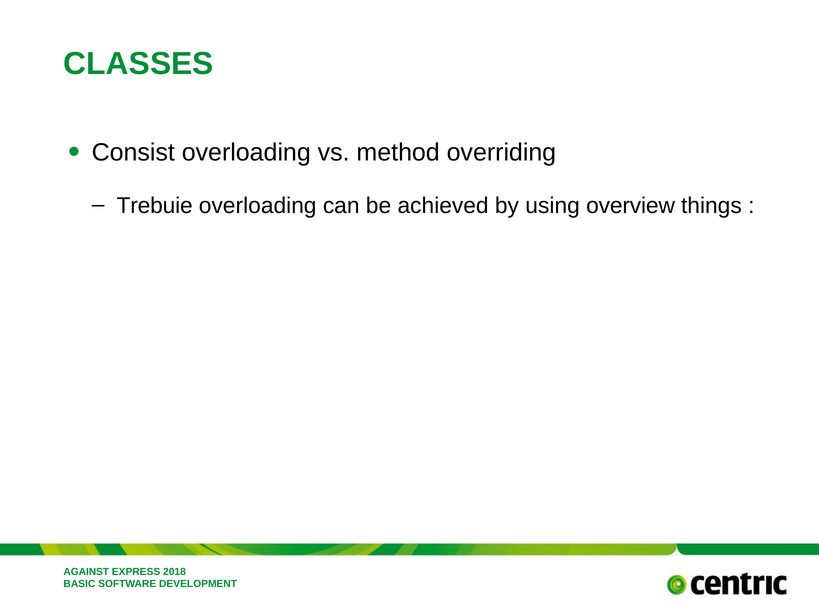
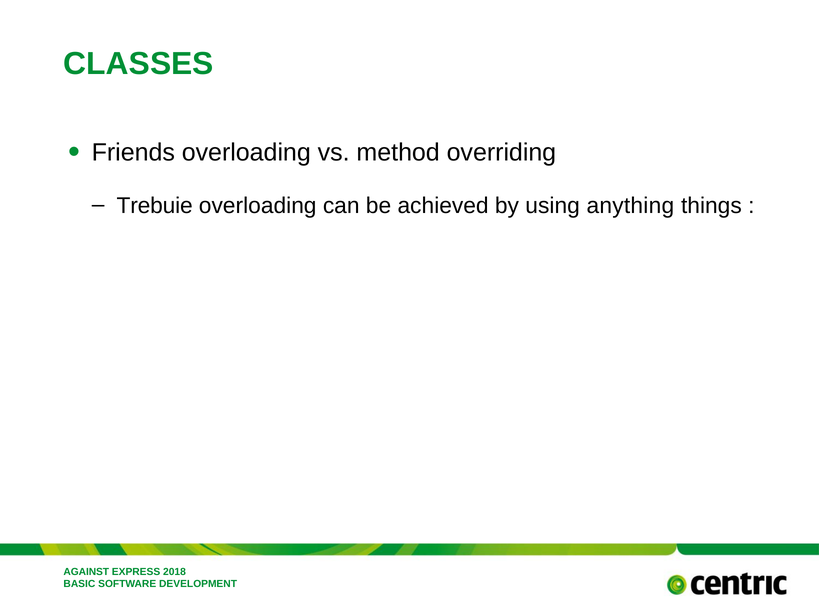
Consist: Consist -> Friends
overview: overview -> anything
